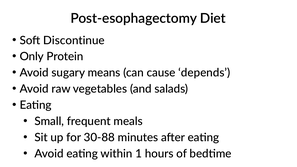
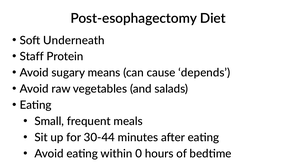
Discontinue: Discontinue -> Underneath
Only: Only -> Staff
30-88: 30-88 -> 30-44
1: 1 -> 0
